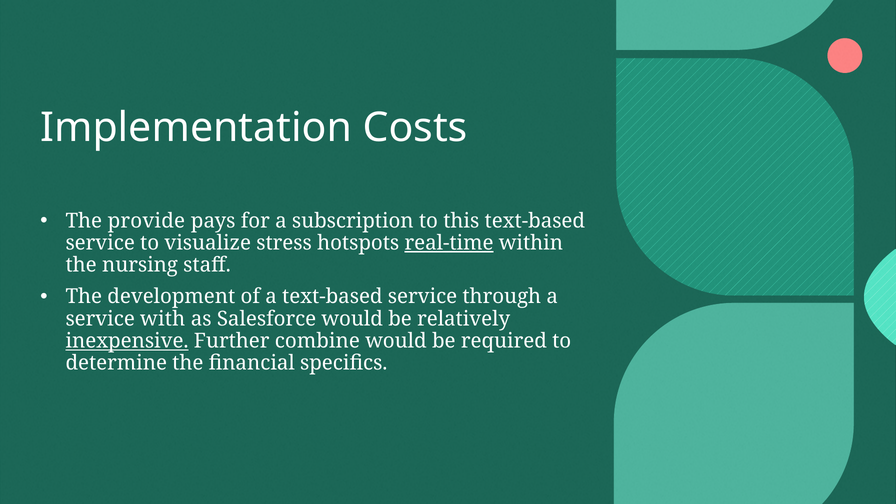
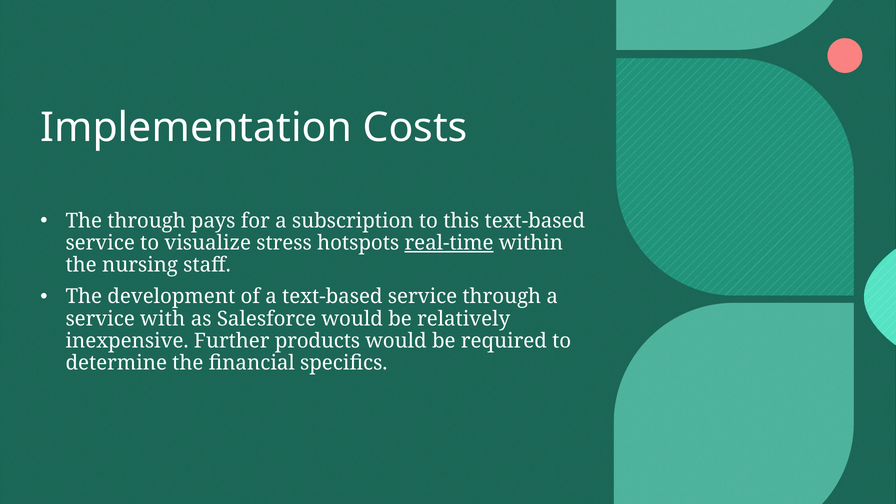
The provide: provide -> through
inexpensive underline: present -> none
combine: combine -> products
